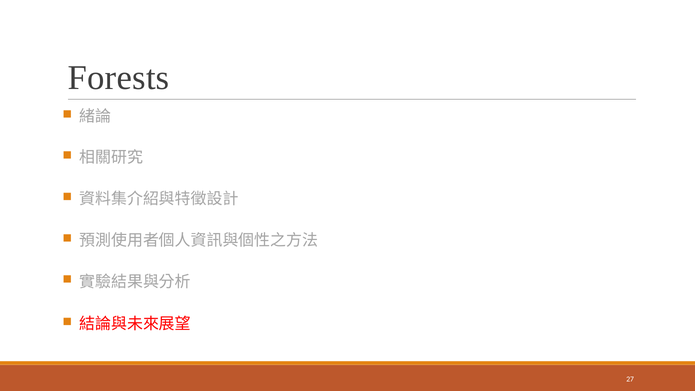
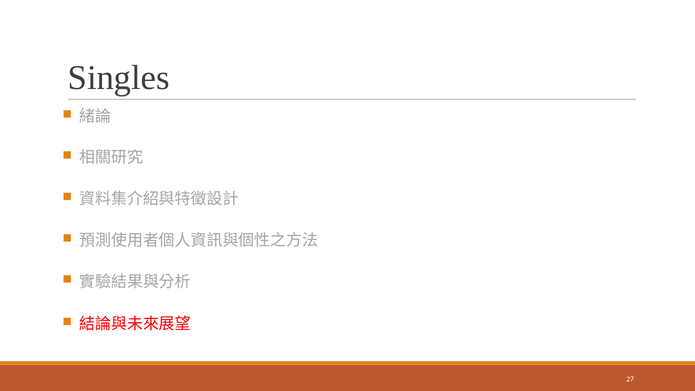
Forests: Forests -> Singles
